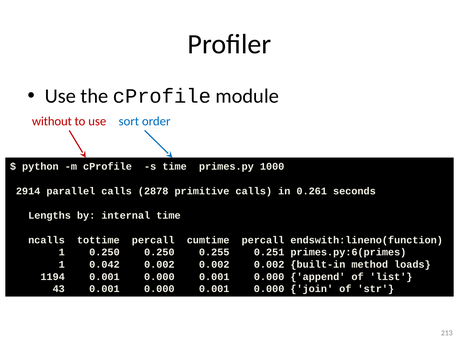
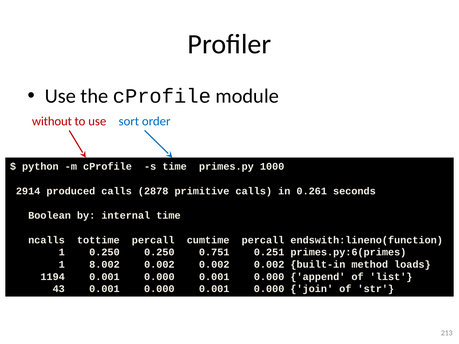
parallel: parallel -> produced
Lengths: Lengths -> Boolean
0.255: 0.255 -> 0.751
0.042: 0.042 -> 8.002
